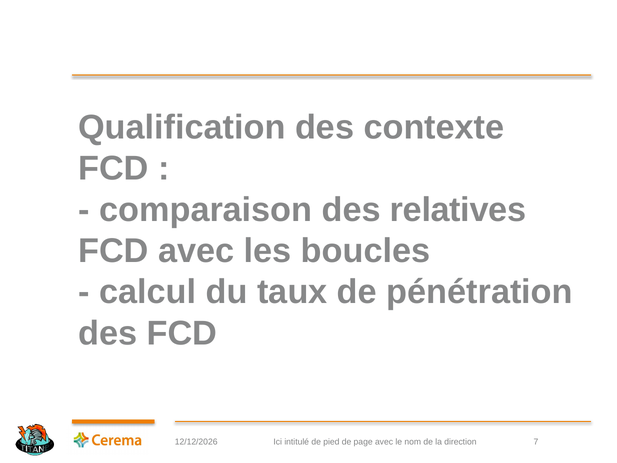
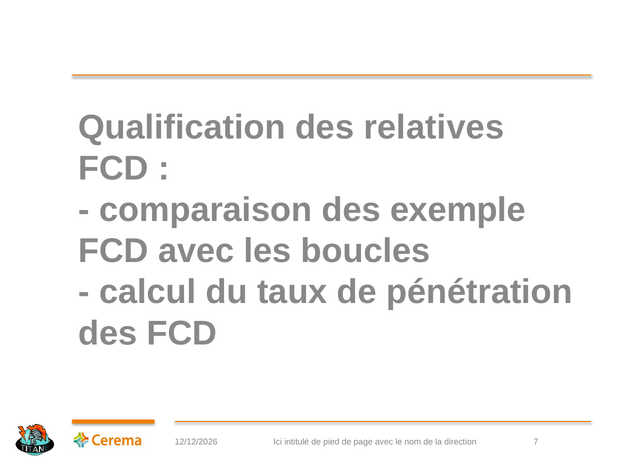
contexte: contexte -> relatives
relatives: relatives -> exemple
